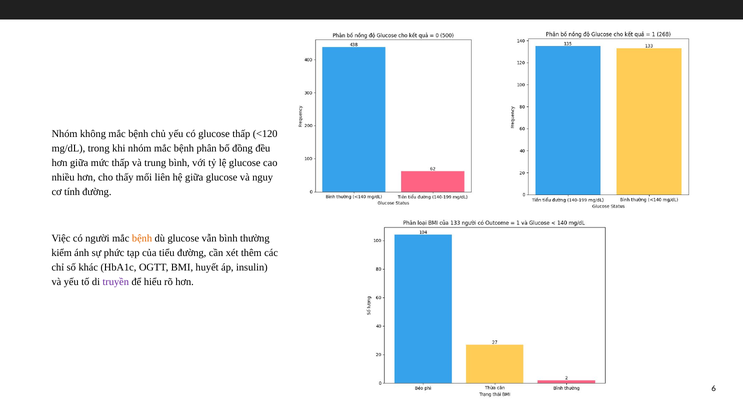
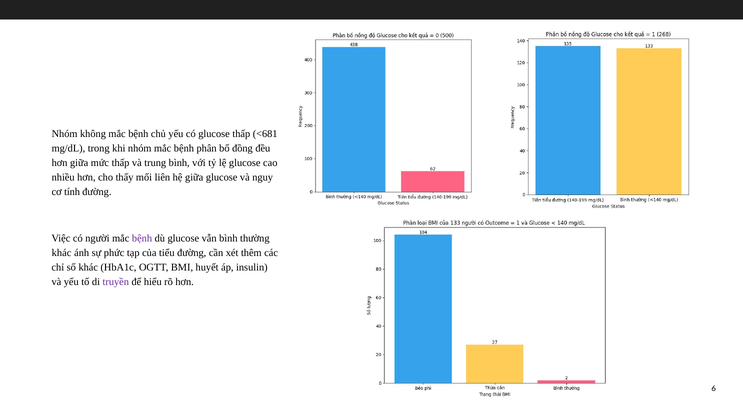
<120: <120 -> <681
bệnh at (142, 238) colour: orange -> purple
kiểm at (62, 253): kiểm -> khác
